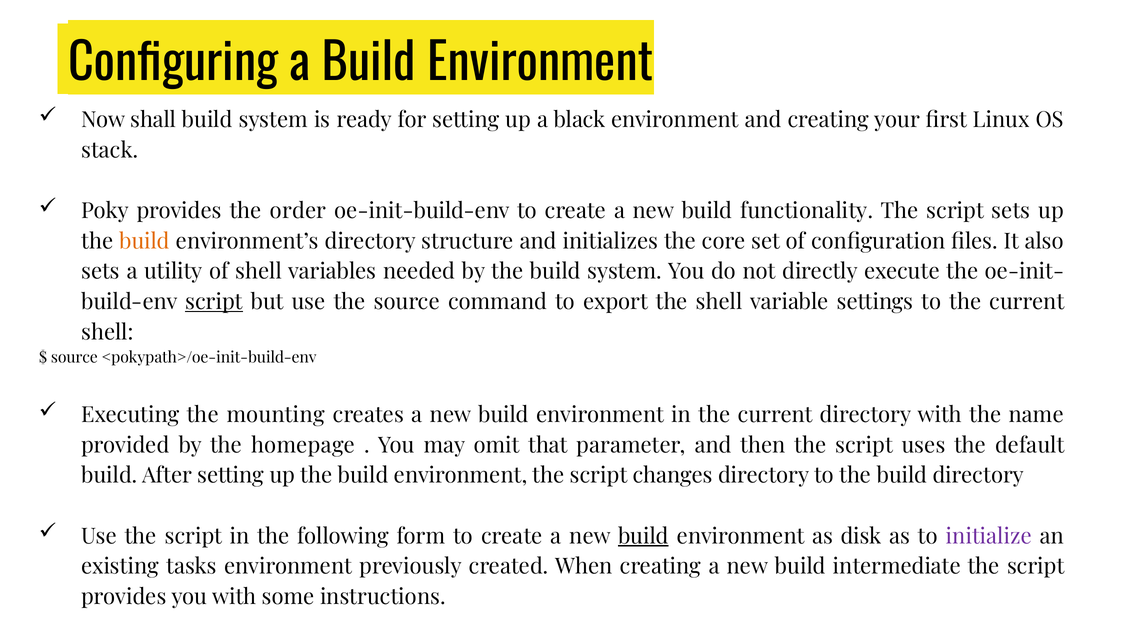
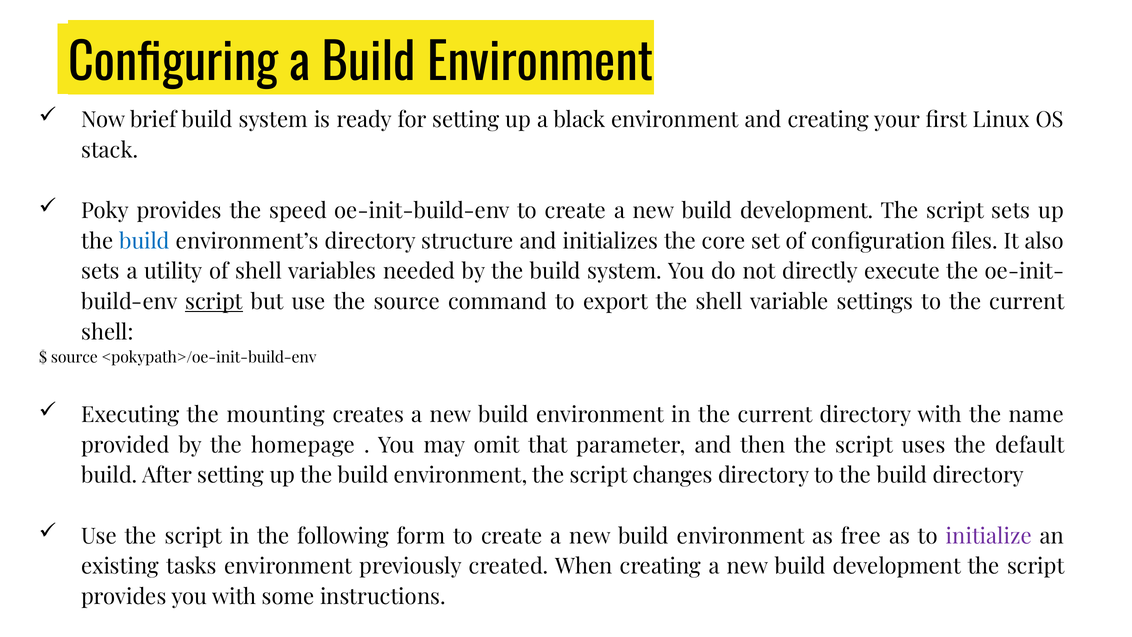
shall: shall -> brief
order: order -> speed
functionality at (807, 211): functionality -> development
build at (144, 241) colour: orange -> blue
build at (643, 536) underline: present -> none
disk: disk -> free
intermediate at (897, 566): intermediate -> development
